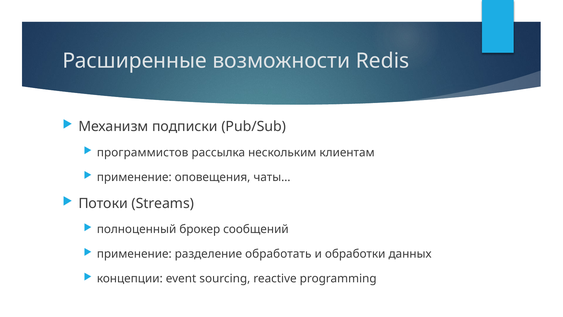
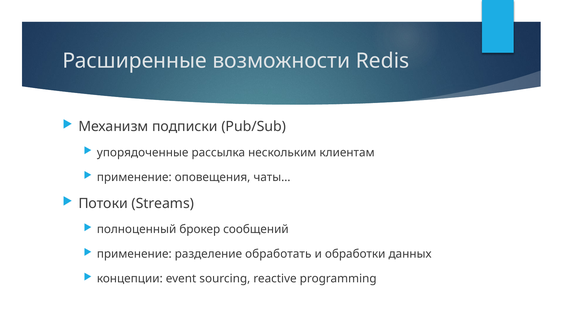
программистов: программистов -> упорядоченные
